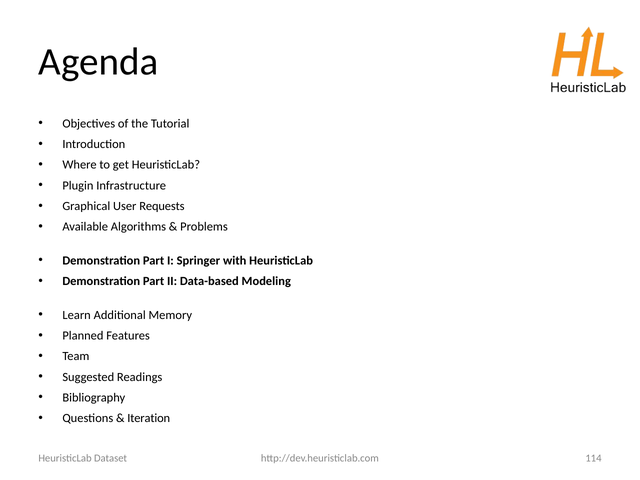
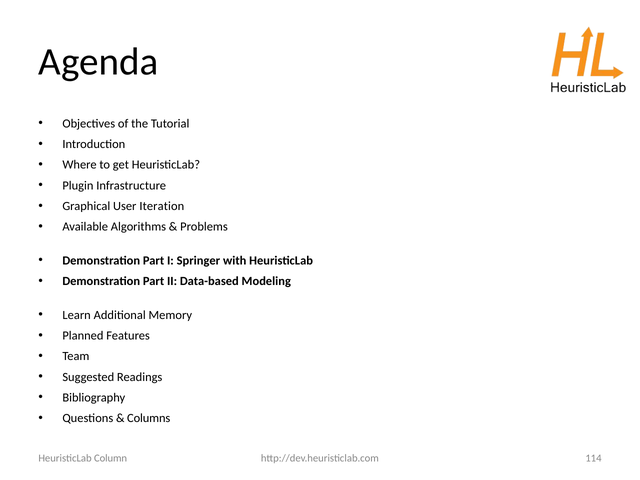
Requests: Requests -> Iteration
Iteration: Iteration -> Columns
Dataset: Dataset -> Column
